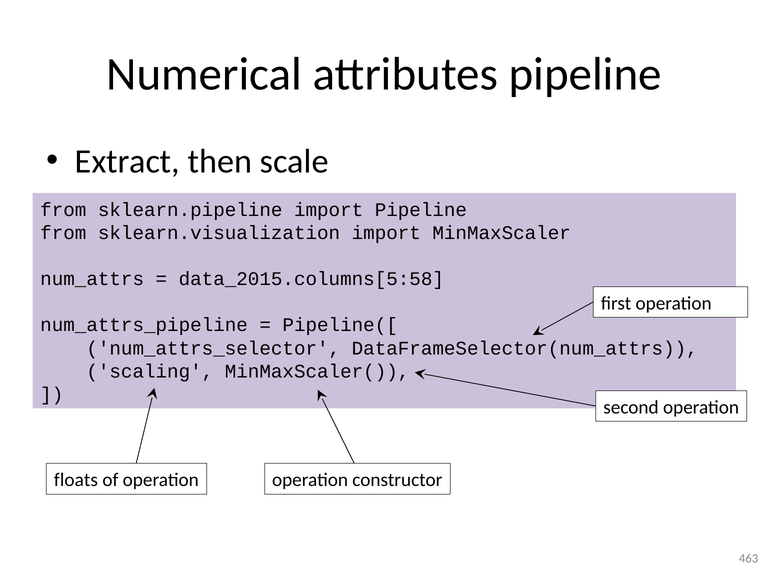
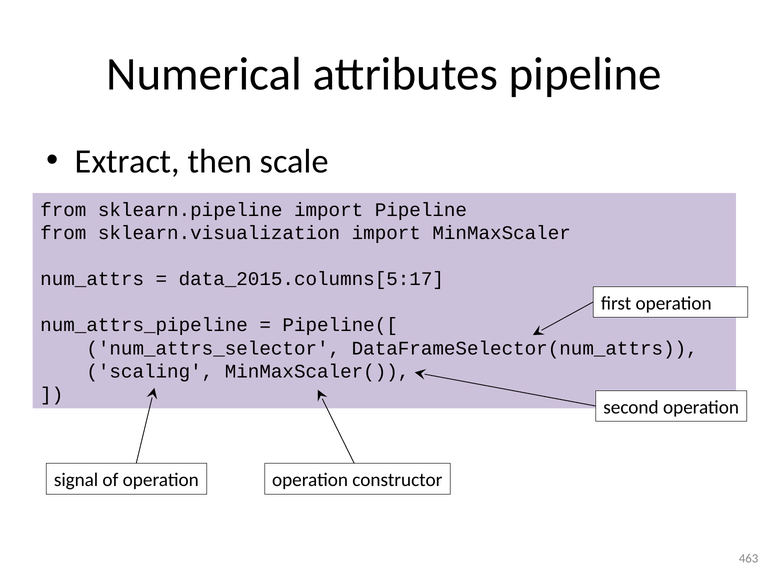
data_2015.columns[5:58: data_2015.columns[5:58 -> data_2015.columns[5:17
floats: floats -> signal
